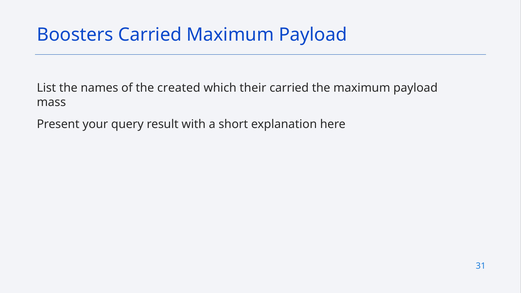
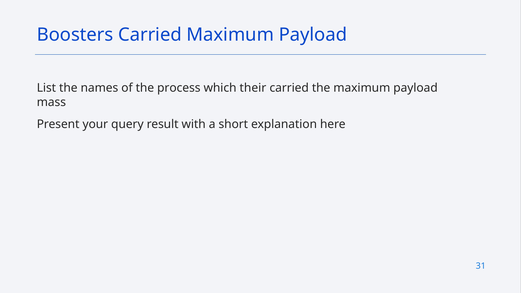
created: created -> process
